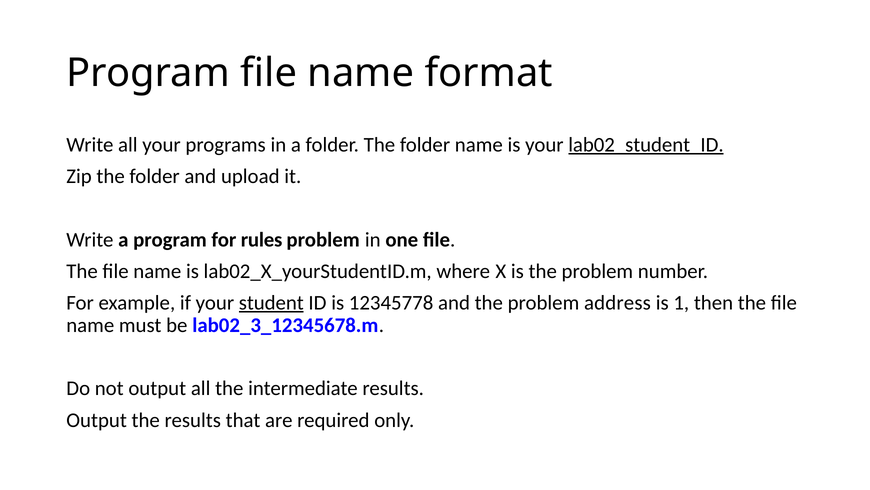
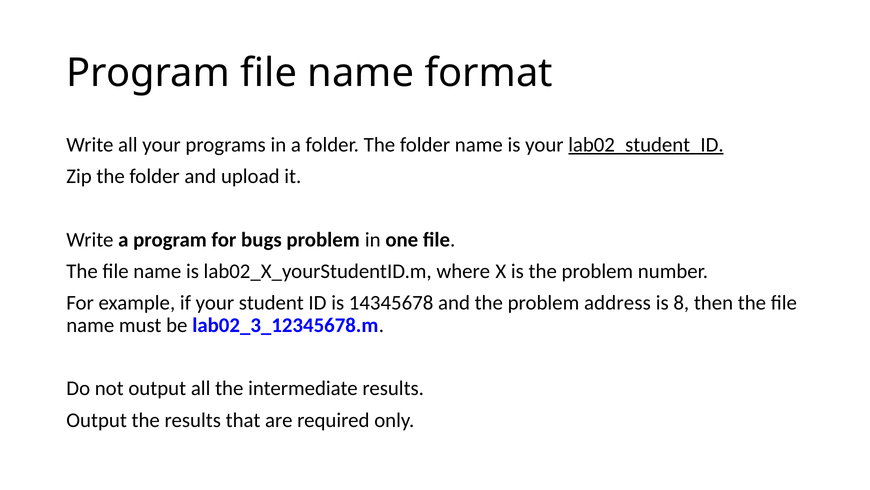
rules: rules -> bugs
student underline: present -> none
12345778: 12345778 -> 14345678
1: 1 -> 8
